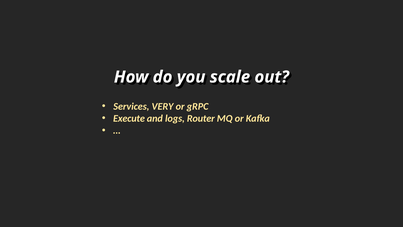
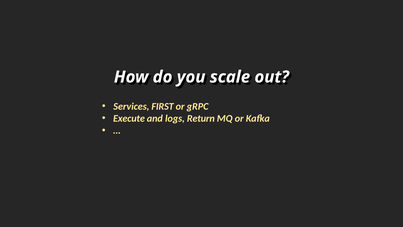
VERY: VERY -> FIRST
Router: Router -> Return
